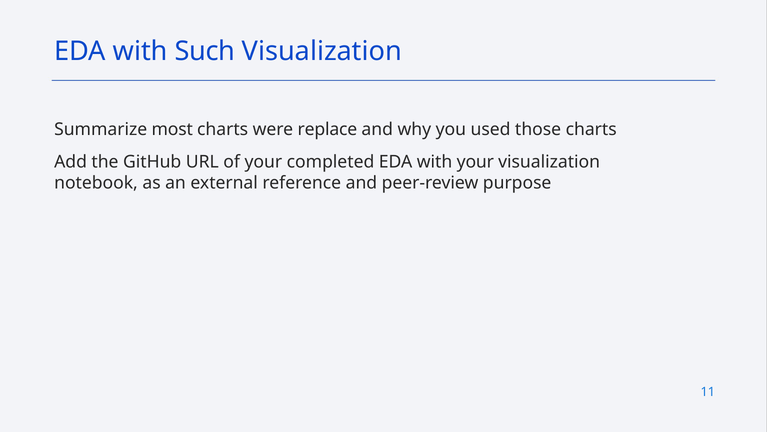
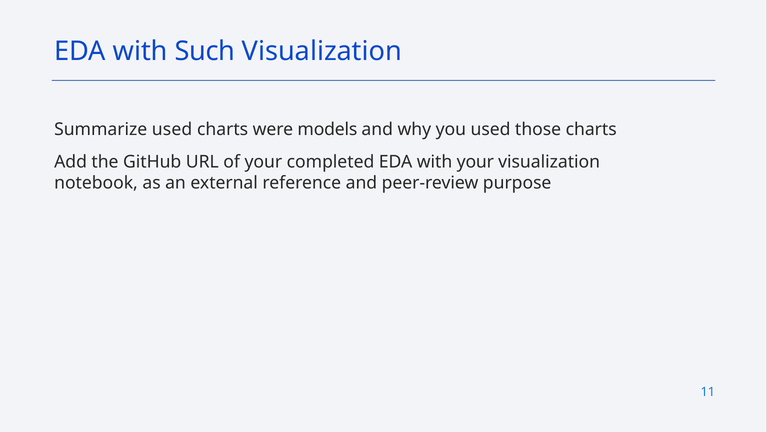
Summarize most: most -> used
replace: replace -> models
